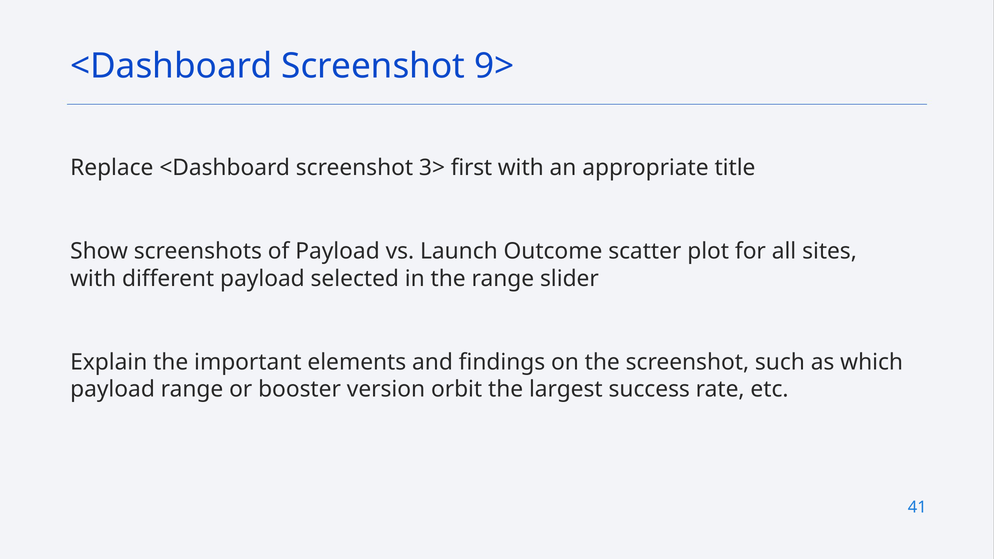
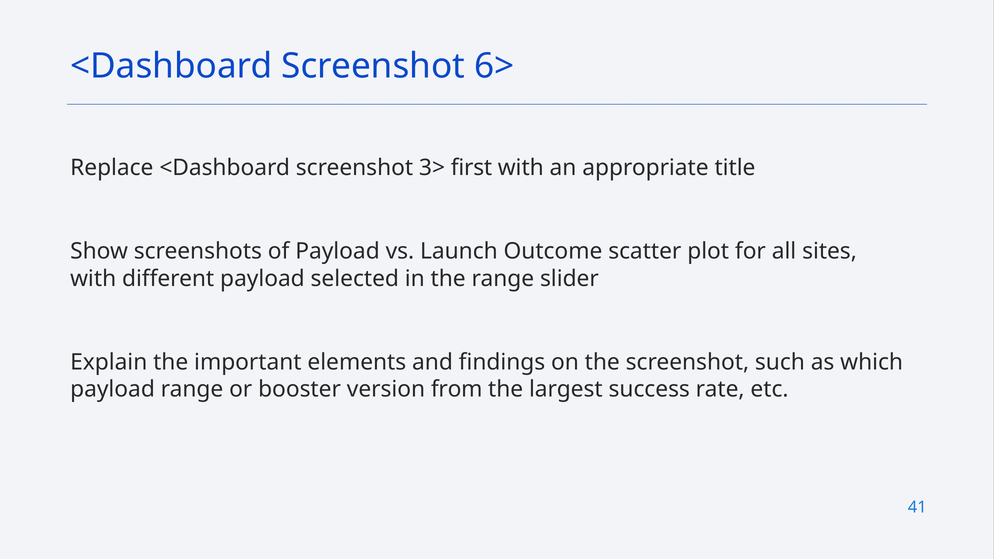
9>: 9> -> 6>
orbit: orbit -> from
